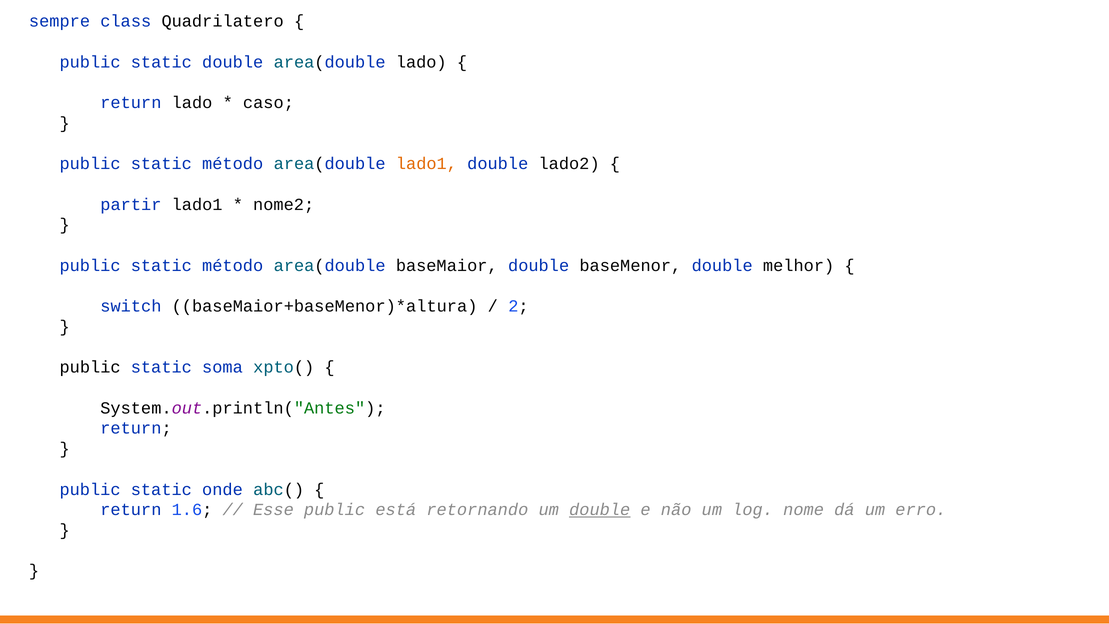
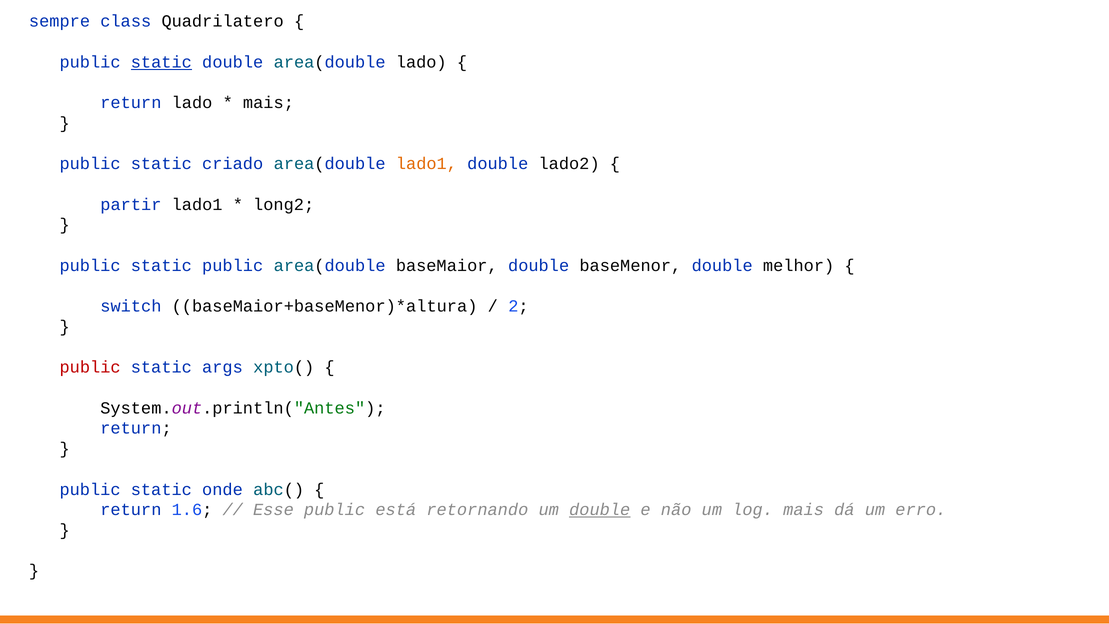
static at (161, 62) underline: none -> present
caso at (268, 103): caso -> mais
método at (233, 164): método -> criado
nome2: nome2 -> long2
método at (233, 266): método -> public
public at (90, 367) colour: black -> red
soma: soma -> args
log nome: nome -> mais
